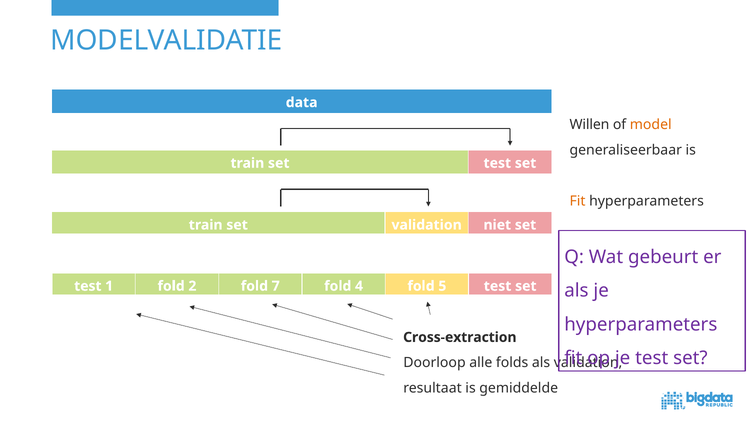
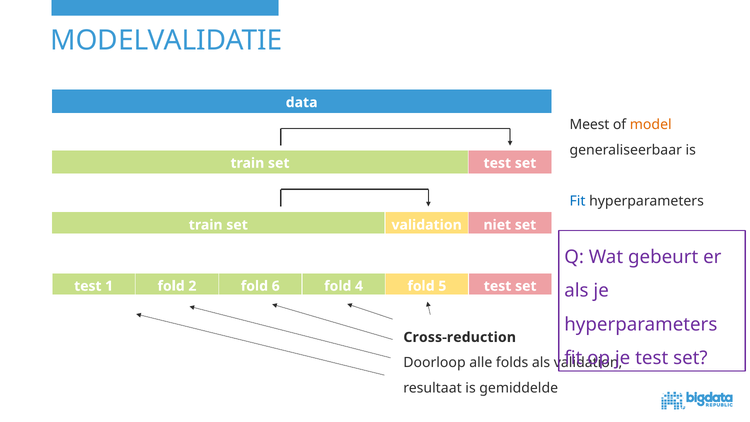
Willen: Willen -> Meest
Fit at (578, 201) colour: orange -> blue
7: 7 -> 6
Cross-extraction: Cross-extraction -> Cross-reduction
